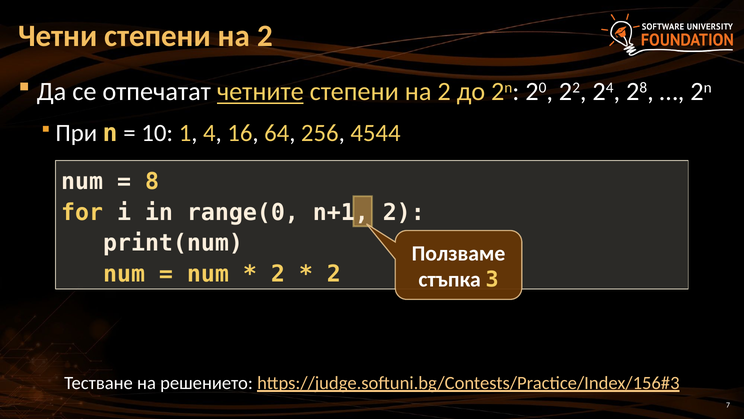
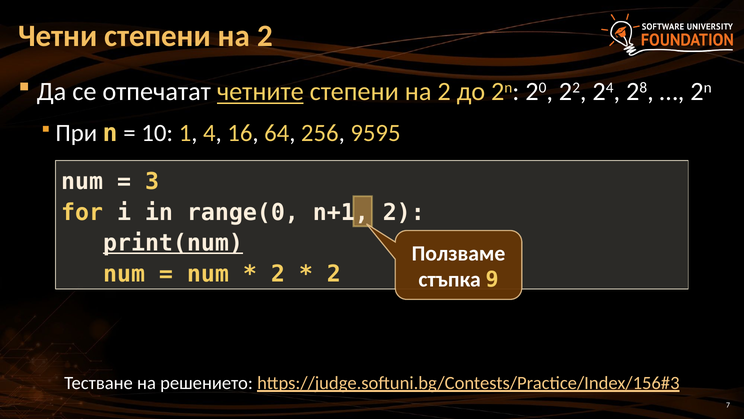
4544: 4544 -> 9595
8: 8 -> 3
print(num underline: none -> present
3: 3 -> 9
